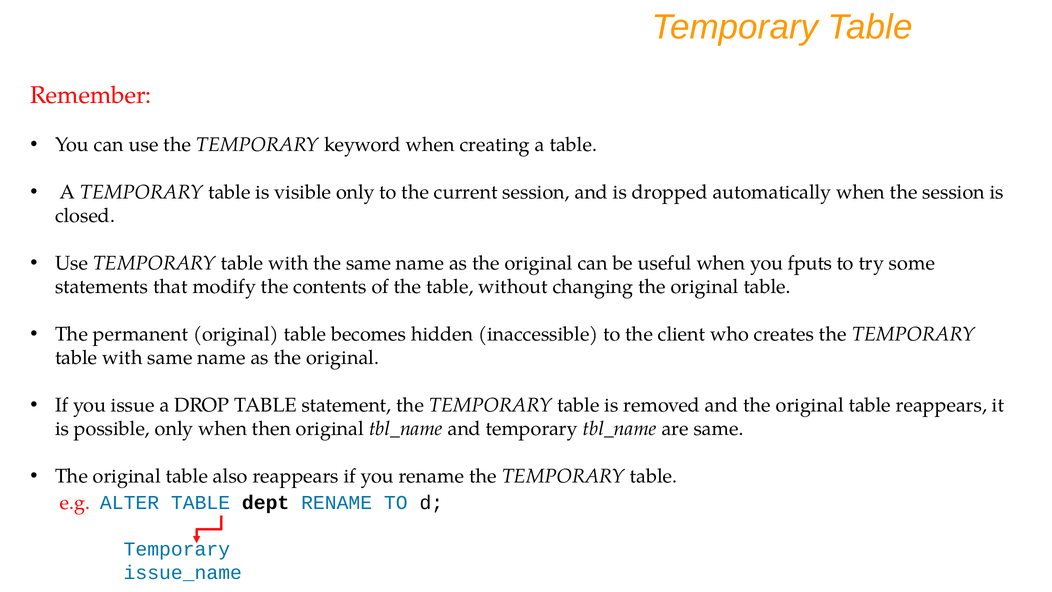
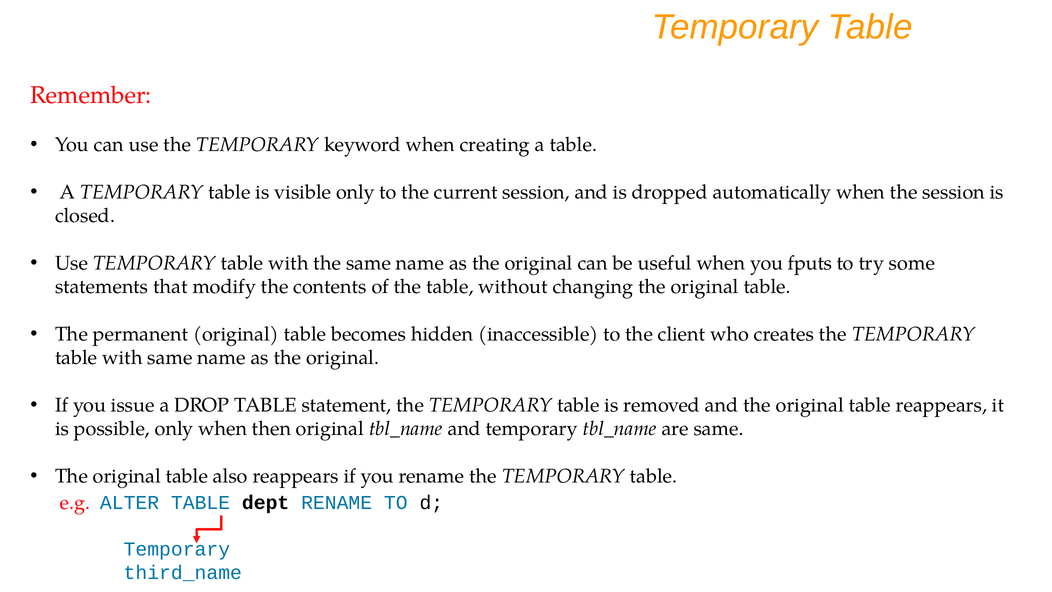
issue_name: issue_name -> third_name
